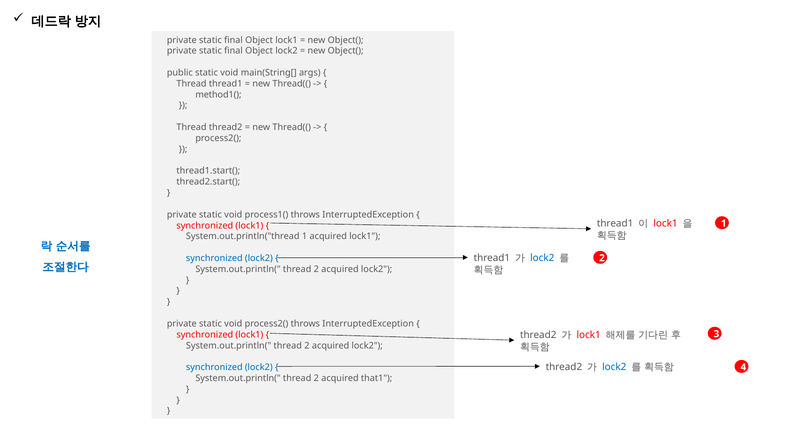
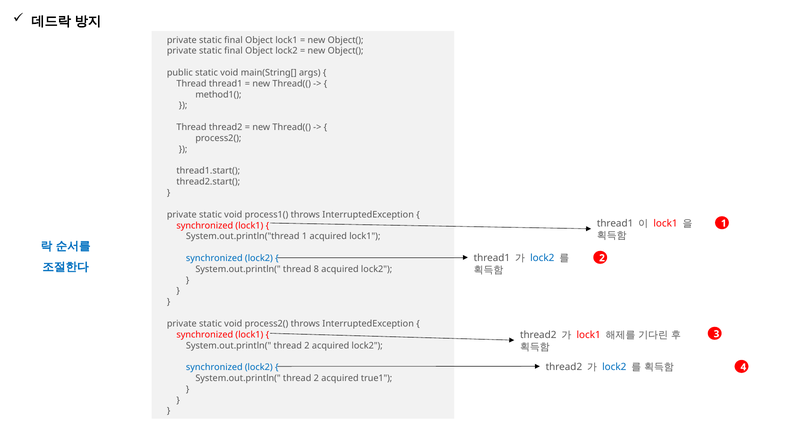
2 at (316, 269): 2 -> 8
that1: that1 -> true1
